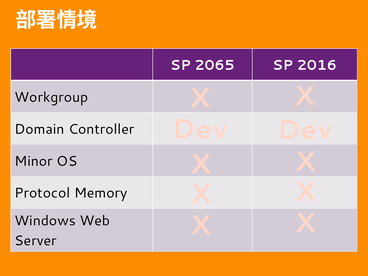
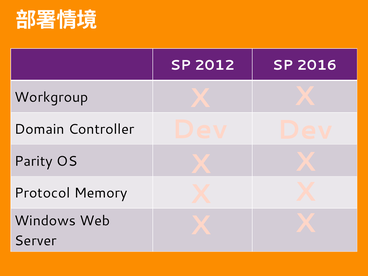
2065: 2065 -> 2012
Minor: Minor -> Parity
